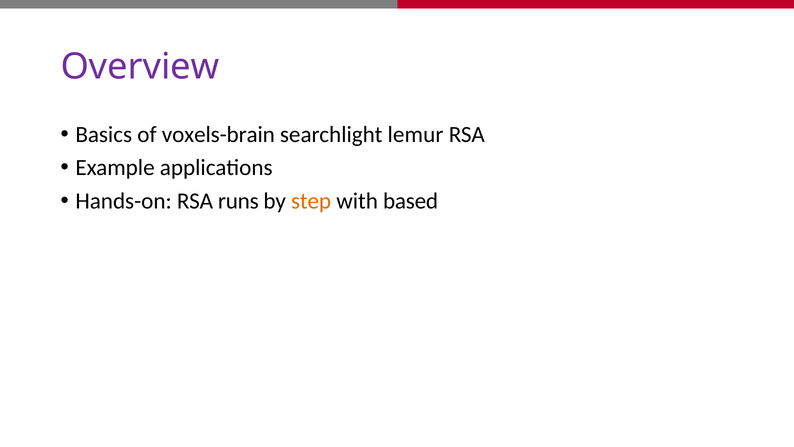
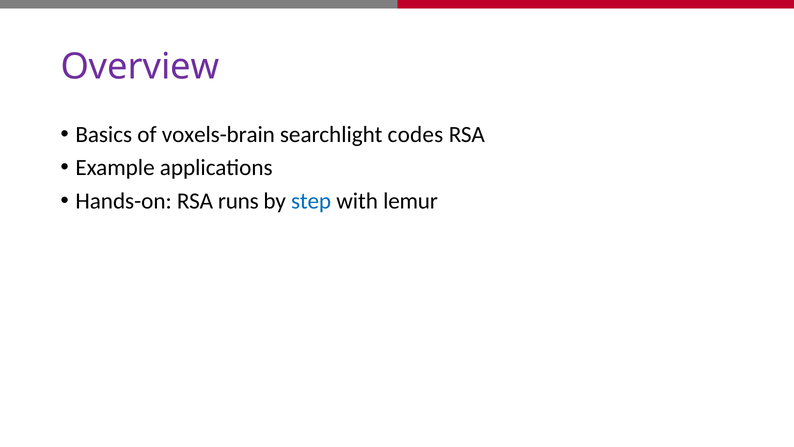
lemur: lemur -> codes
step colour: orange -> blue
based: based -> lemur
